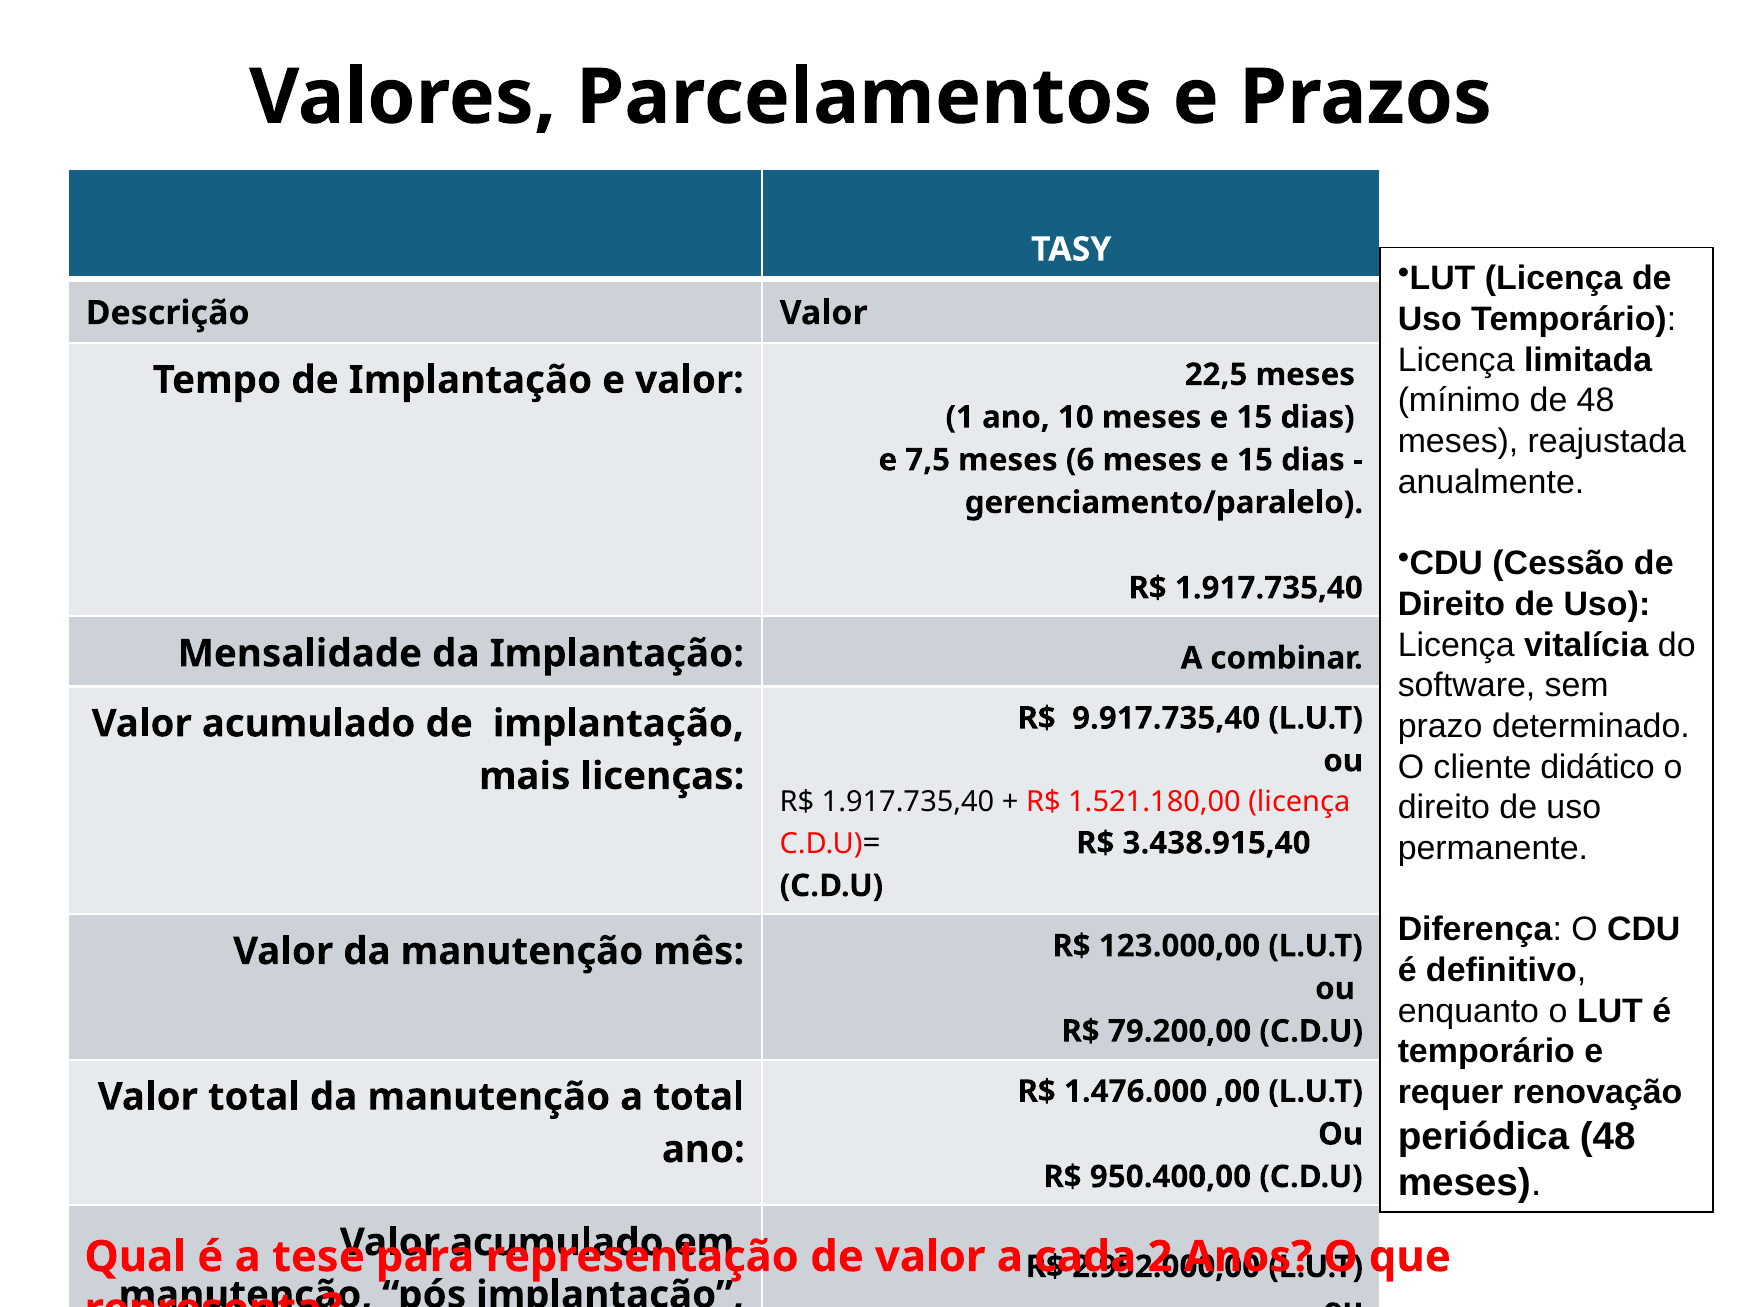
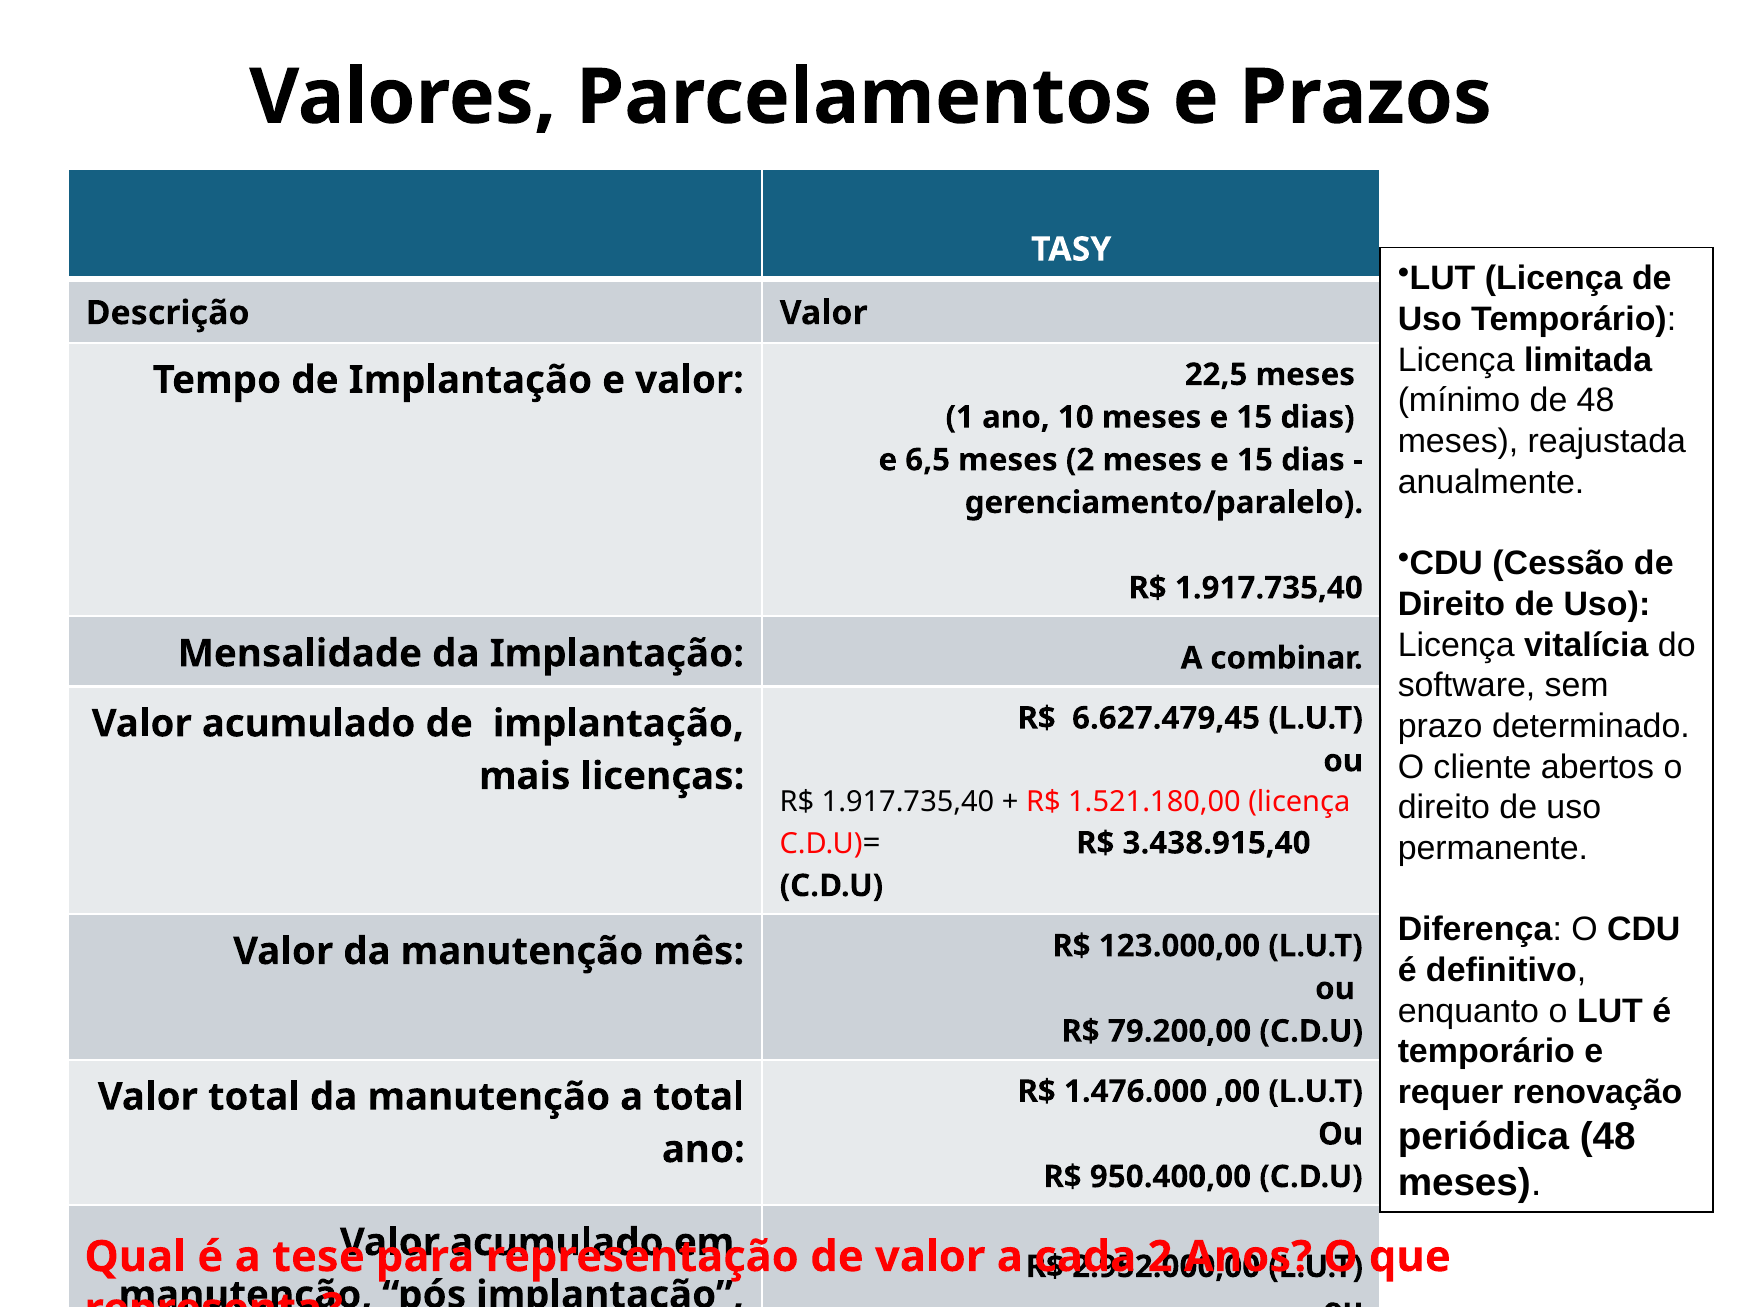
7,5: 7,5 -> 6,5
meses 6: 6 -> 2
9.917.735,40: 9.917.735,40 -> 6.627.479,45
didático: didático -> abertos
